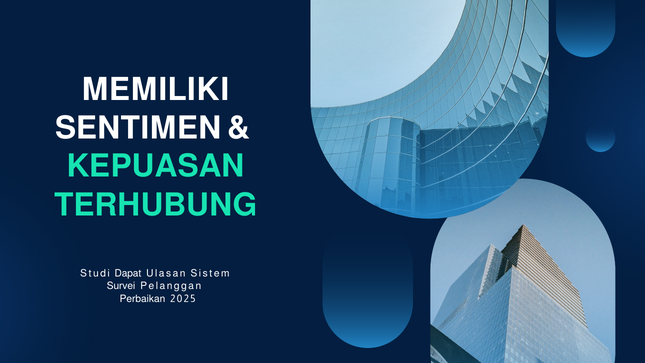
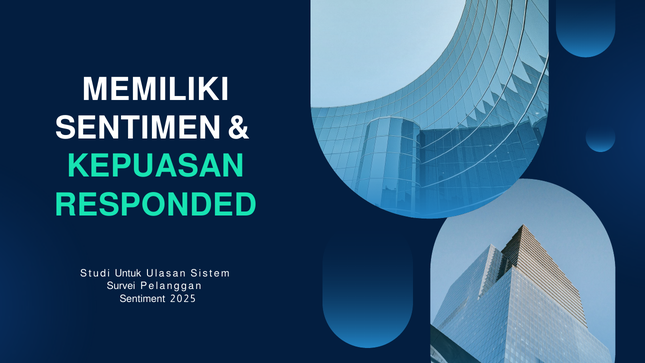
TERHUBUNG: TERHUBUNG -> RESPONDED
Dapat: Dapat -> Untuk
Perbaikan: Perbaikan -> Sentiment
